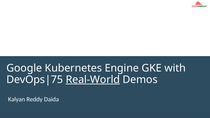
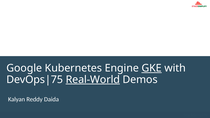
GKE underline: none -> present
